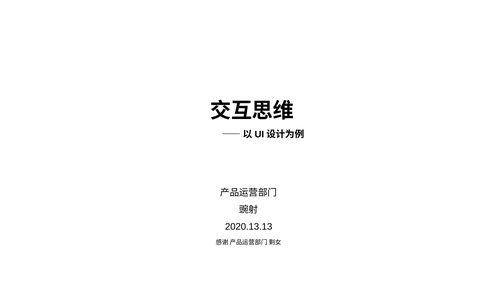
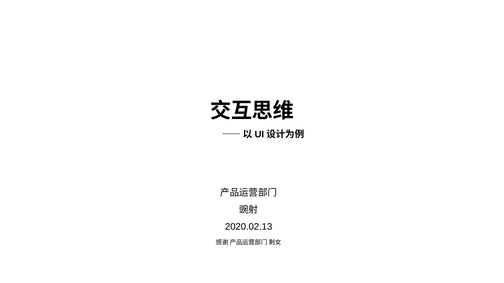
2020.13.13: 2020.13.13 -> 2020.02.13
